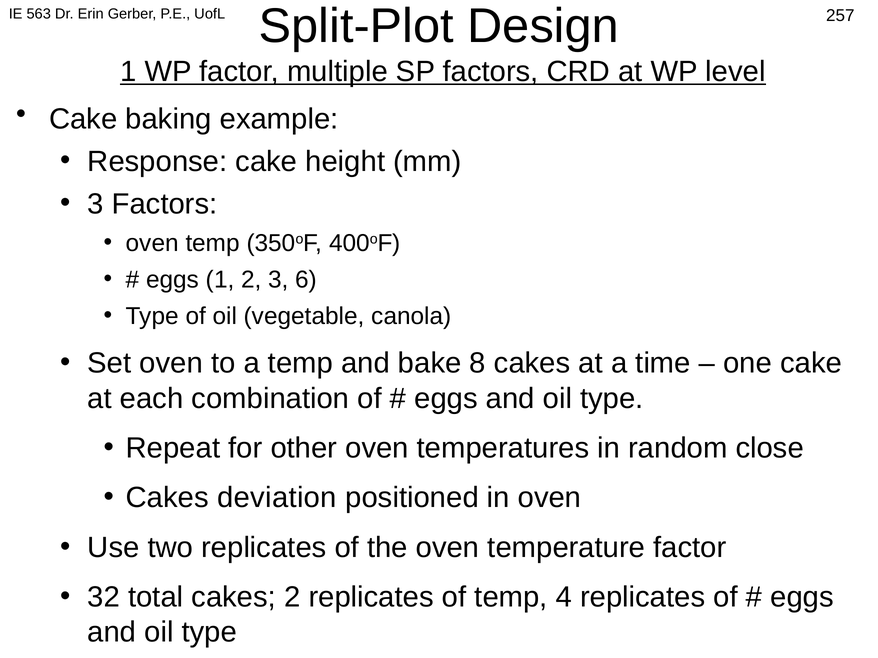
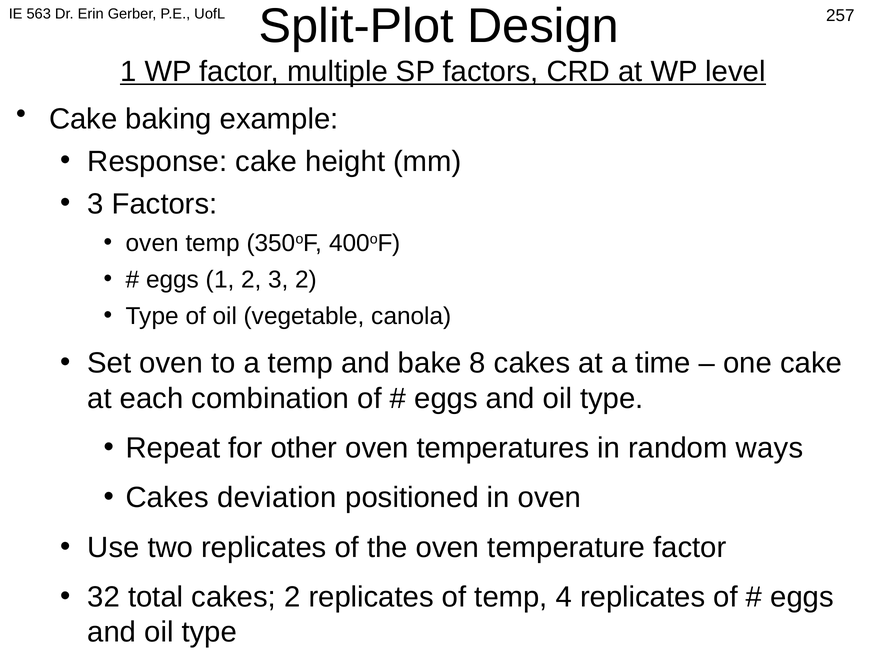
3 6: 6 -> 2
close: close -> ways
